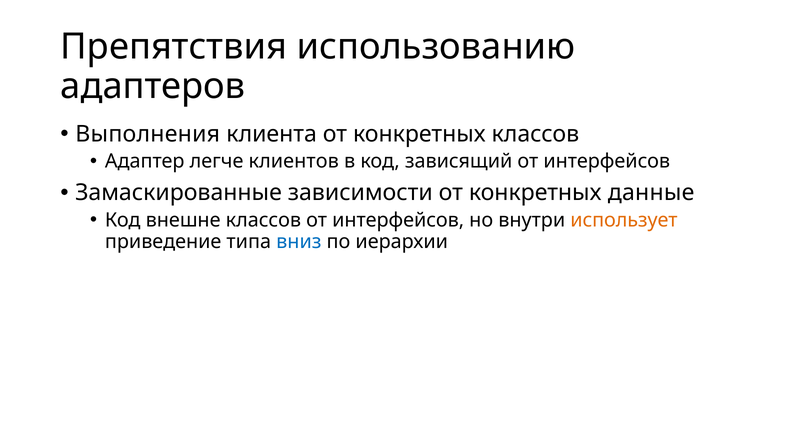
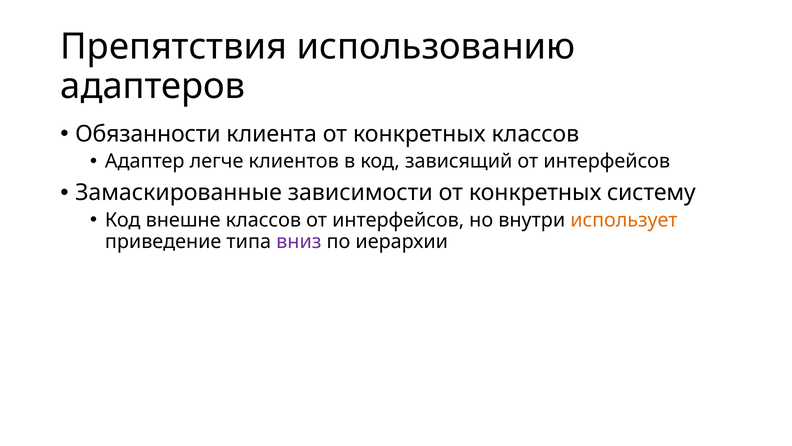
Выполнения: Выполнения -> Обязанности
данные: данные -> систему
вниз colour: blue -> purple
